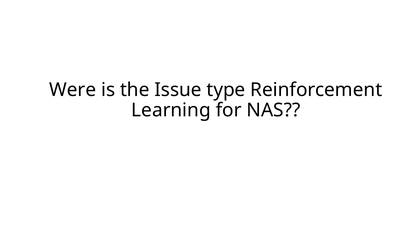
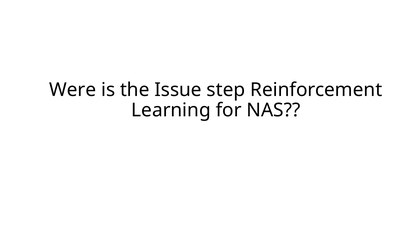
type: type -> step
